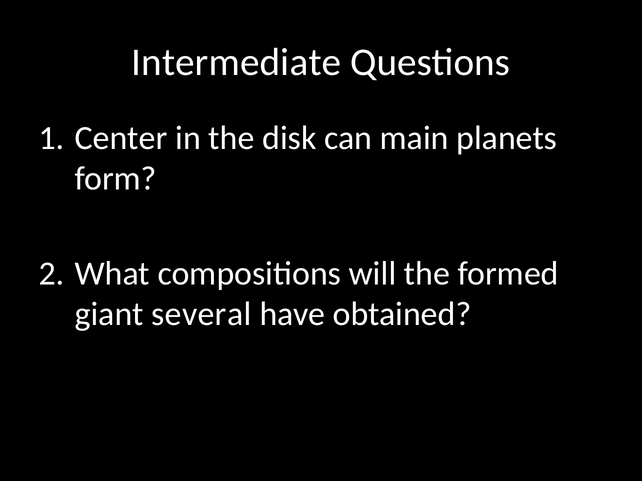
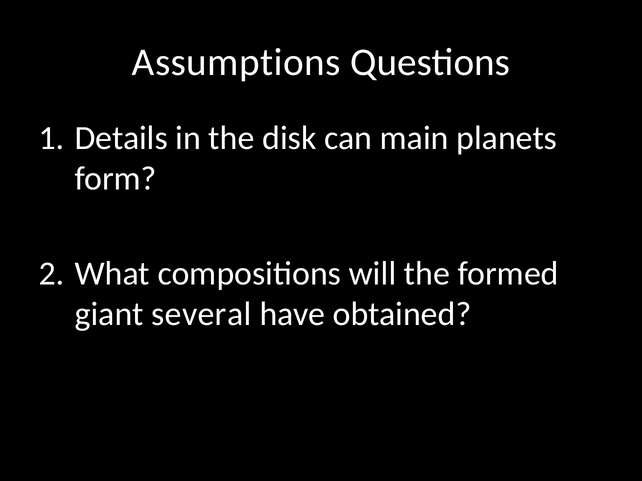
Intermediate: Intermediate -> Assumptions
Center: Center -> Details
